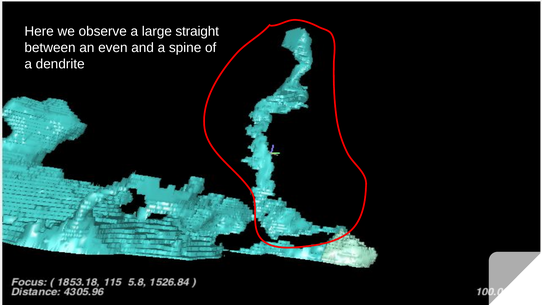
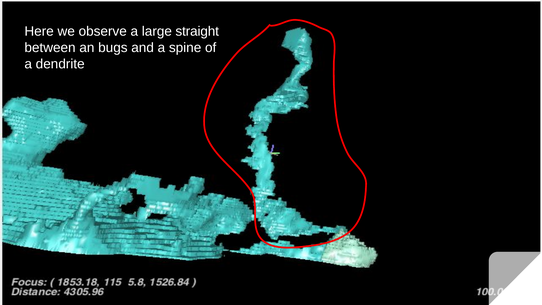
even: even -> bugs
